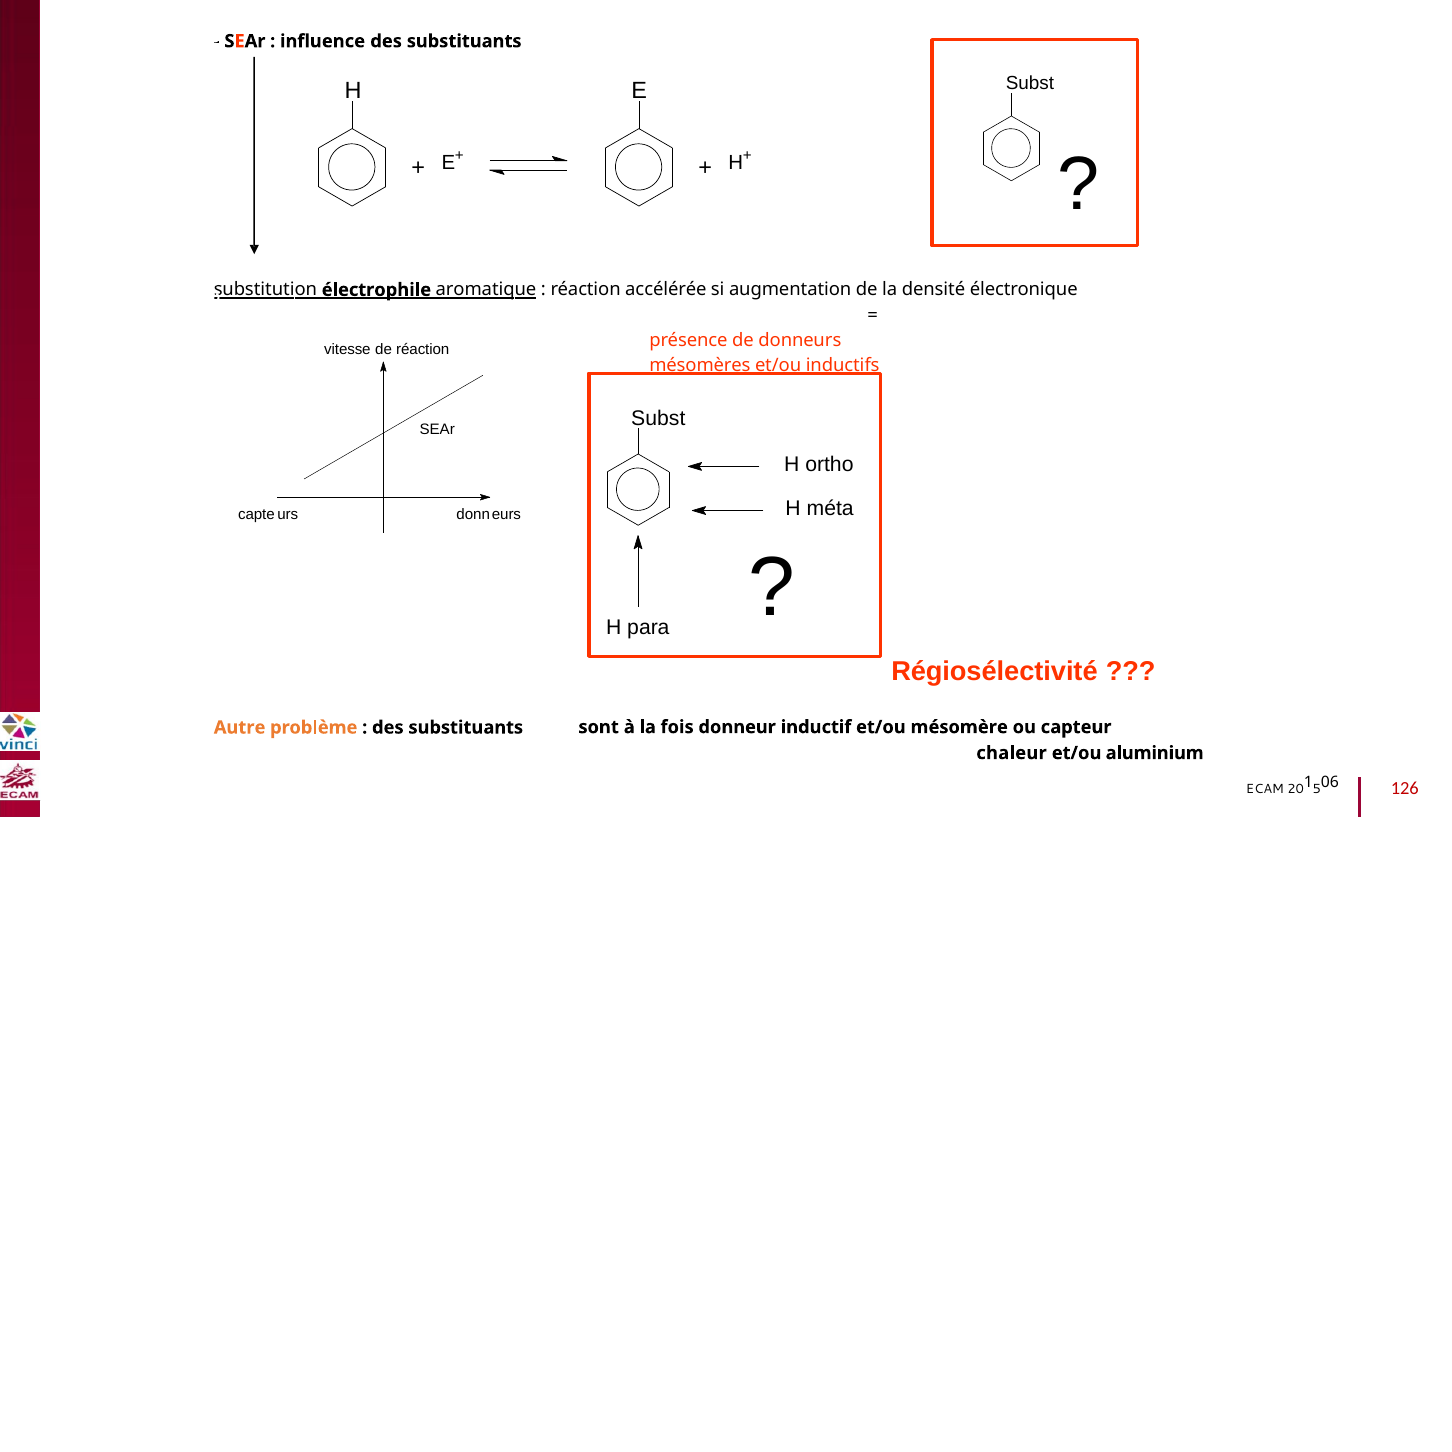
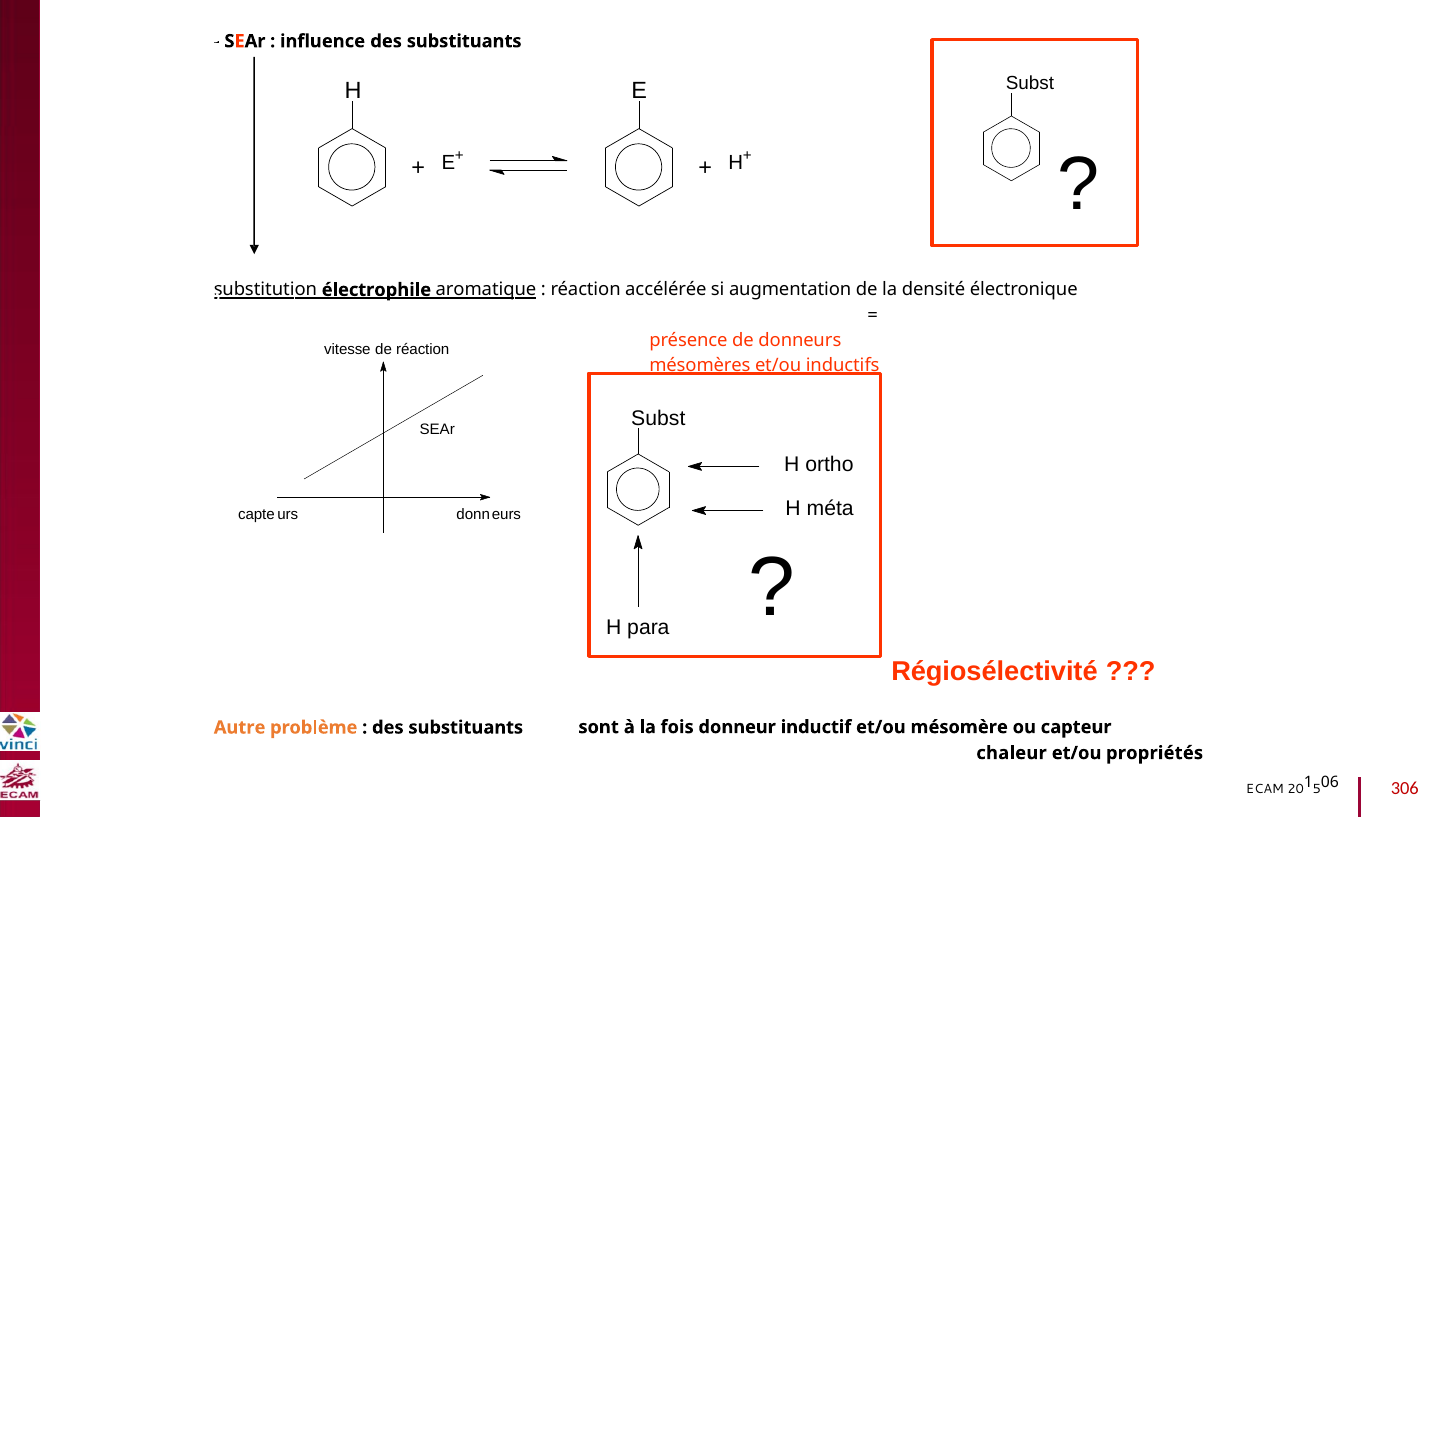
aluminium: aluminium -> propriétés
126: 126 -> 306
